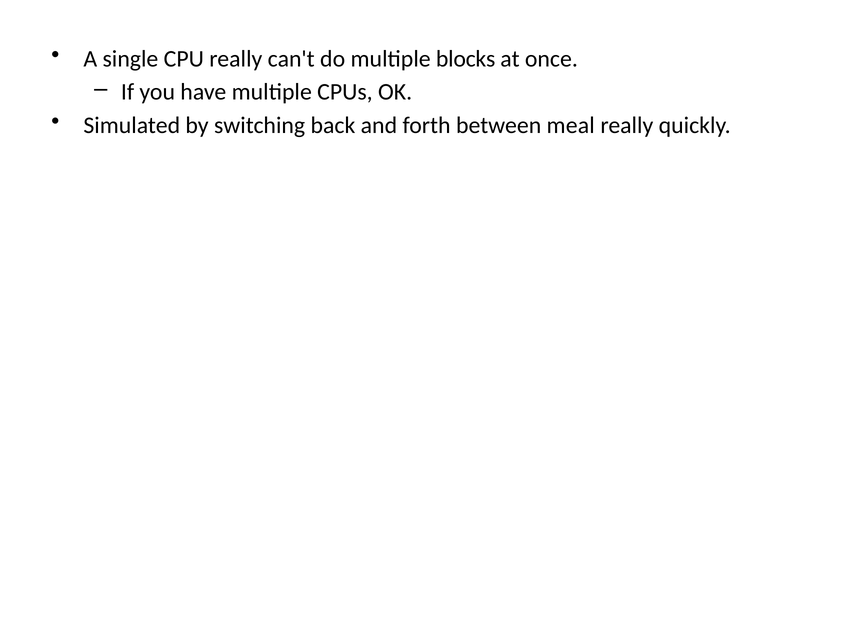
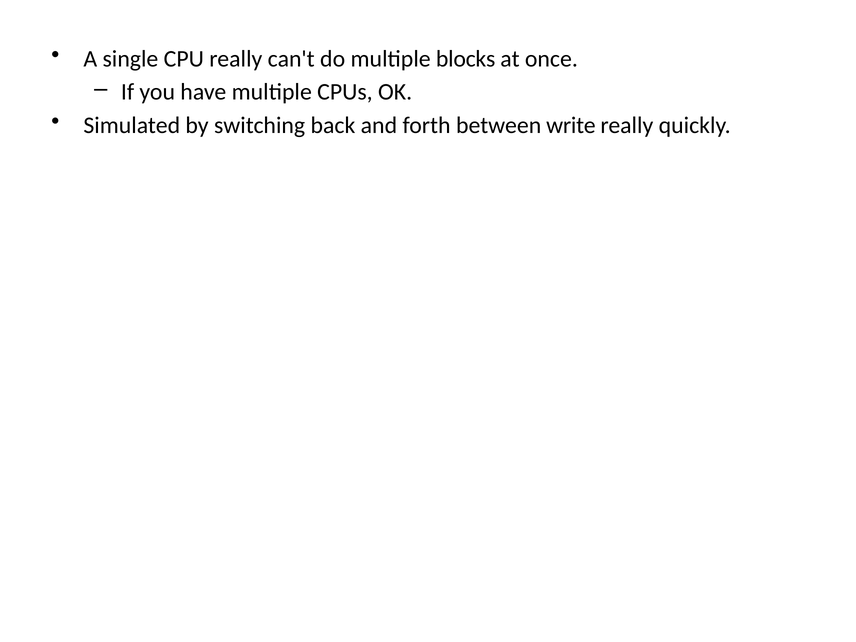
meal: meal -> write
